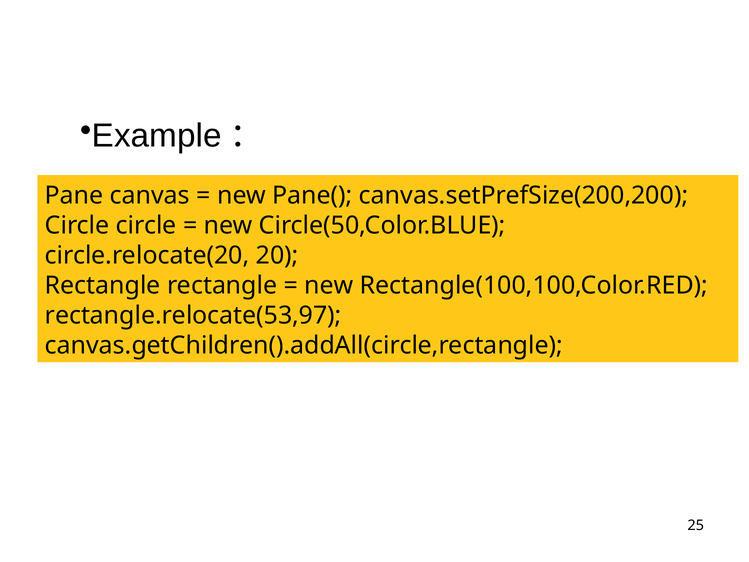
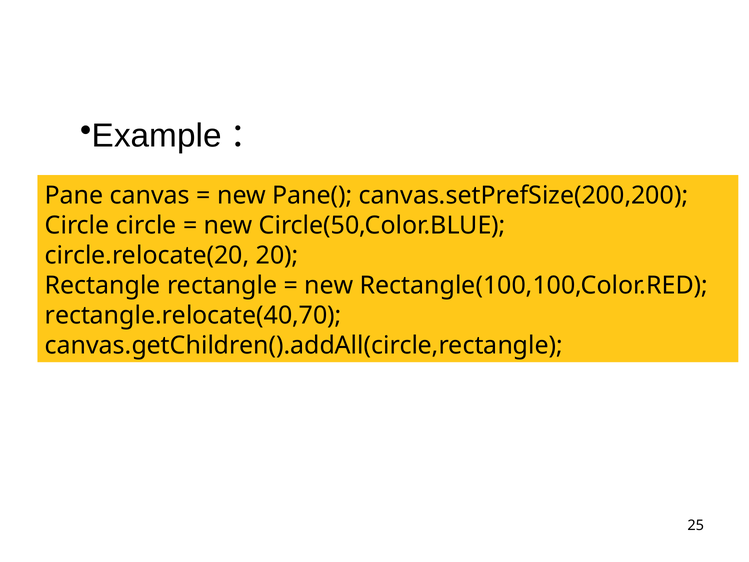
rectangle.relocate(53,97: rectangle.relocate(53,97 -> rectangle.relocate(40,70
